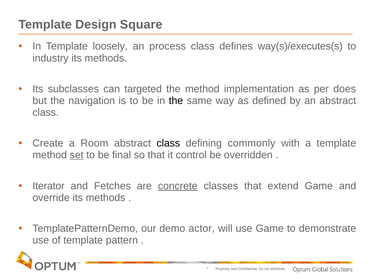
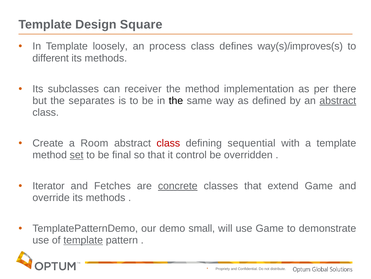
way(s)/executes(s: way(s)/executes(s -> way(s)/improves(s
industry: industry -> different
targeted: targeted -> receiver
does: does -> there
navigation: navigation -> separates
abstract at (338, 100) underline: none -> present
class at (168, 143) colour: black -> red
commonly: commonly -> sequential
actor: actor -> small
template at (83, 240) underline: none -> present
